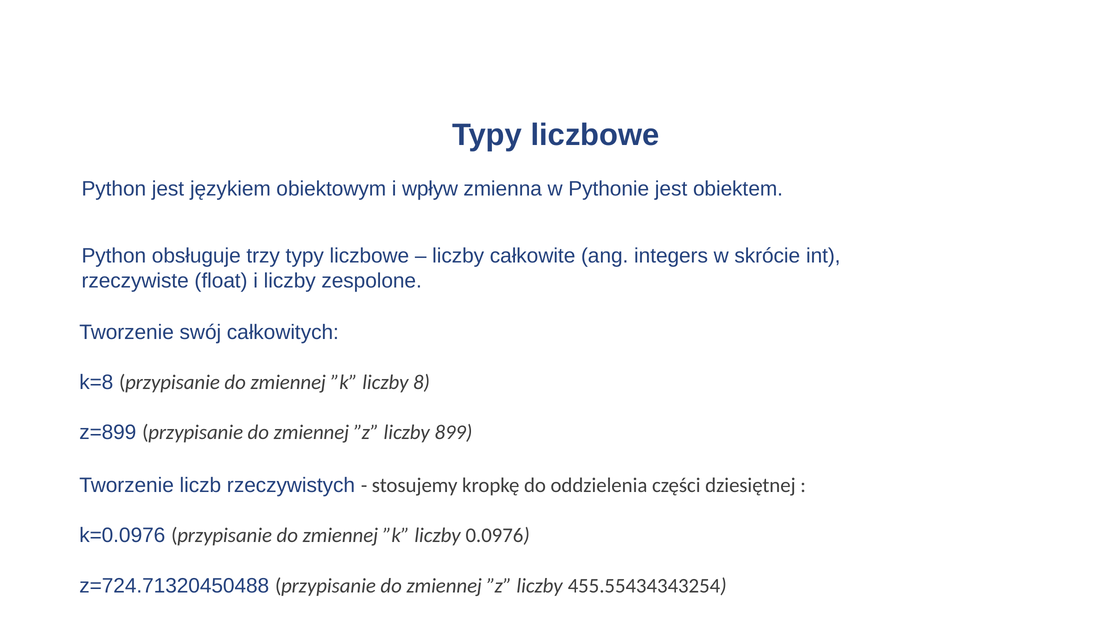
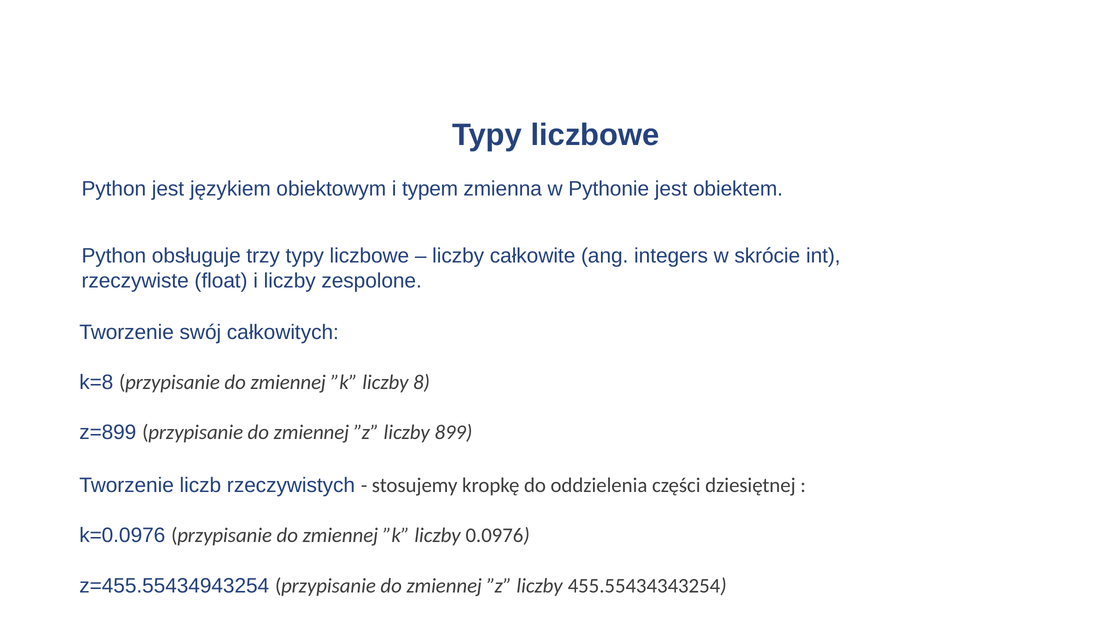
wpływ: wpływ -> typem
z=724.71320450488: z=724.71320450488 -> z=455.55434943254
